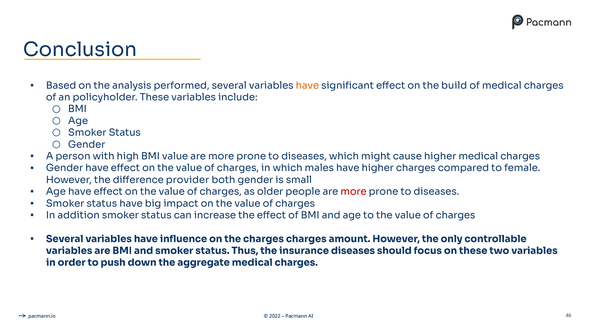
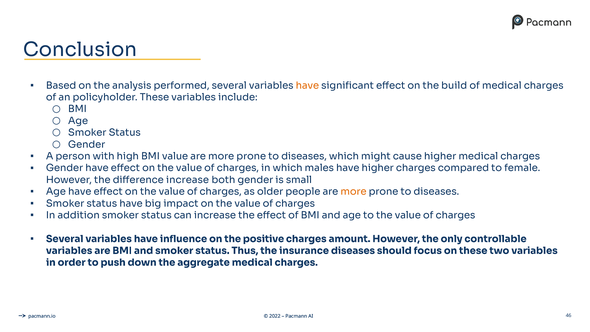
difference provider: provider -> increase
more at (353, 192) colour: red -> orange
the charges: charges -> positive
